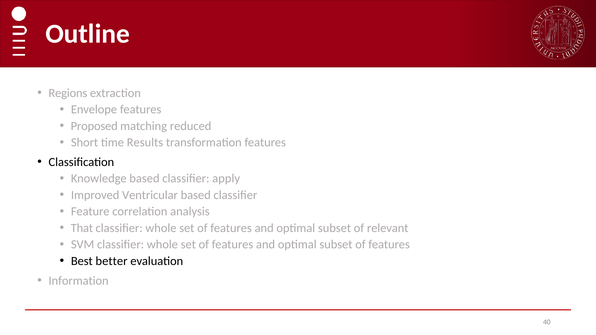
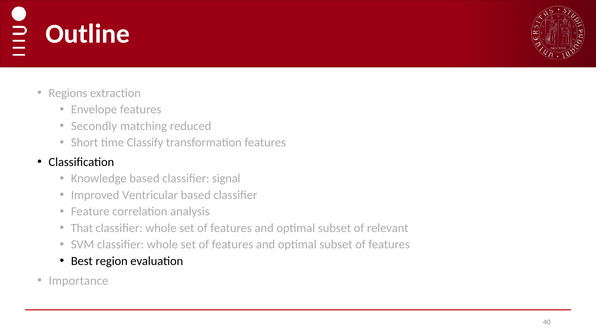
Proposed: Proposed -> Secondly
Results: Results -> Classify
apply: apply -> signal
better: better -> region
Information: Information -> Importance
